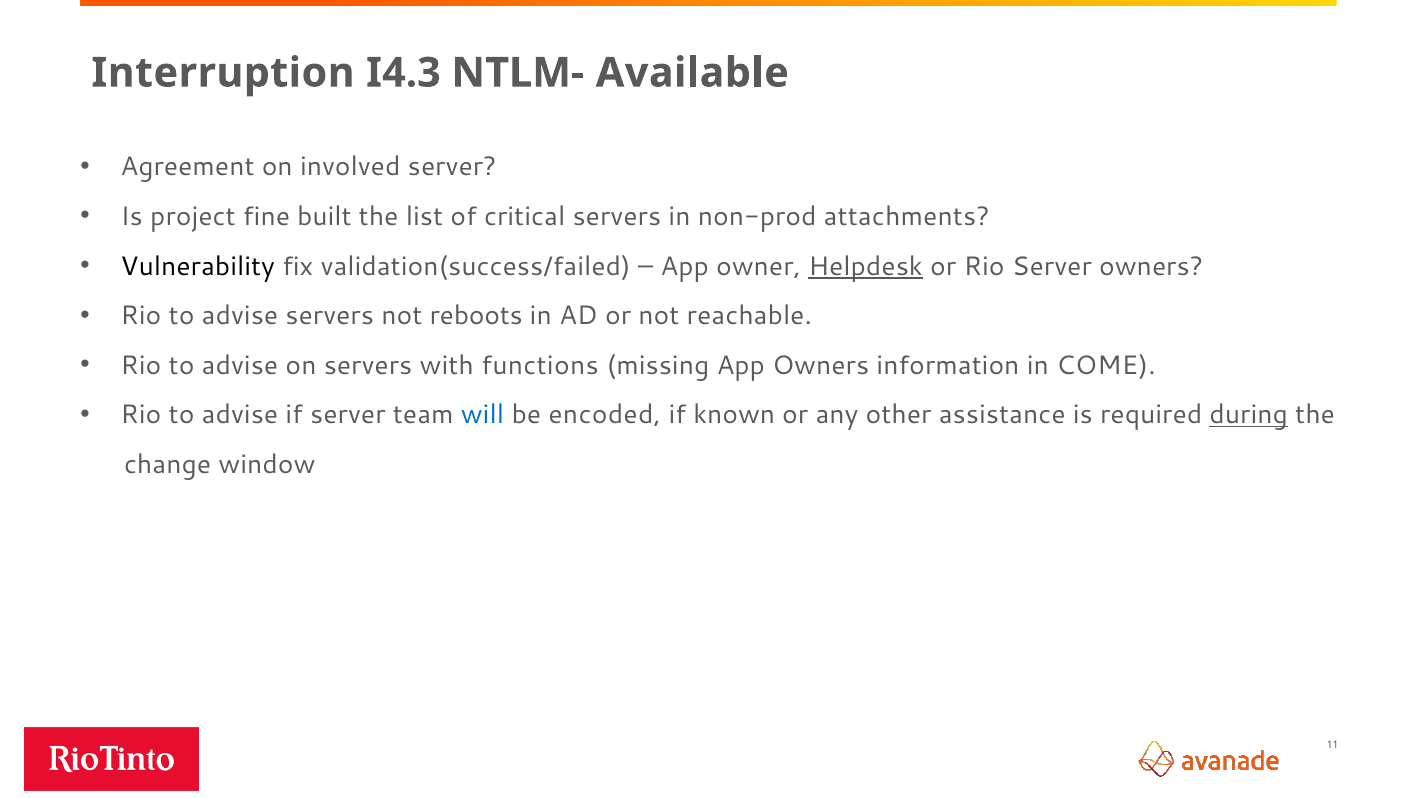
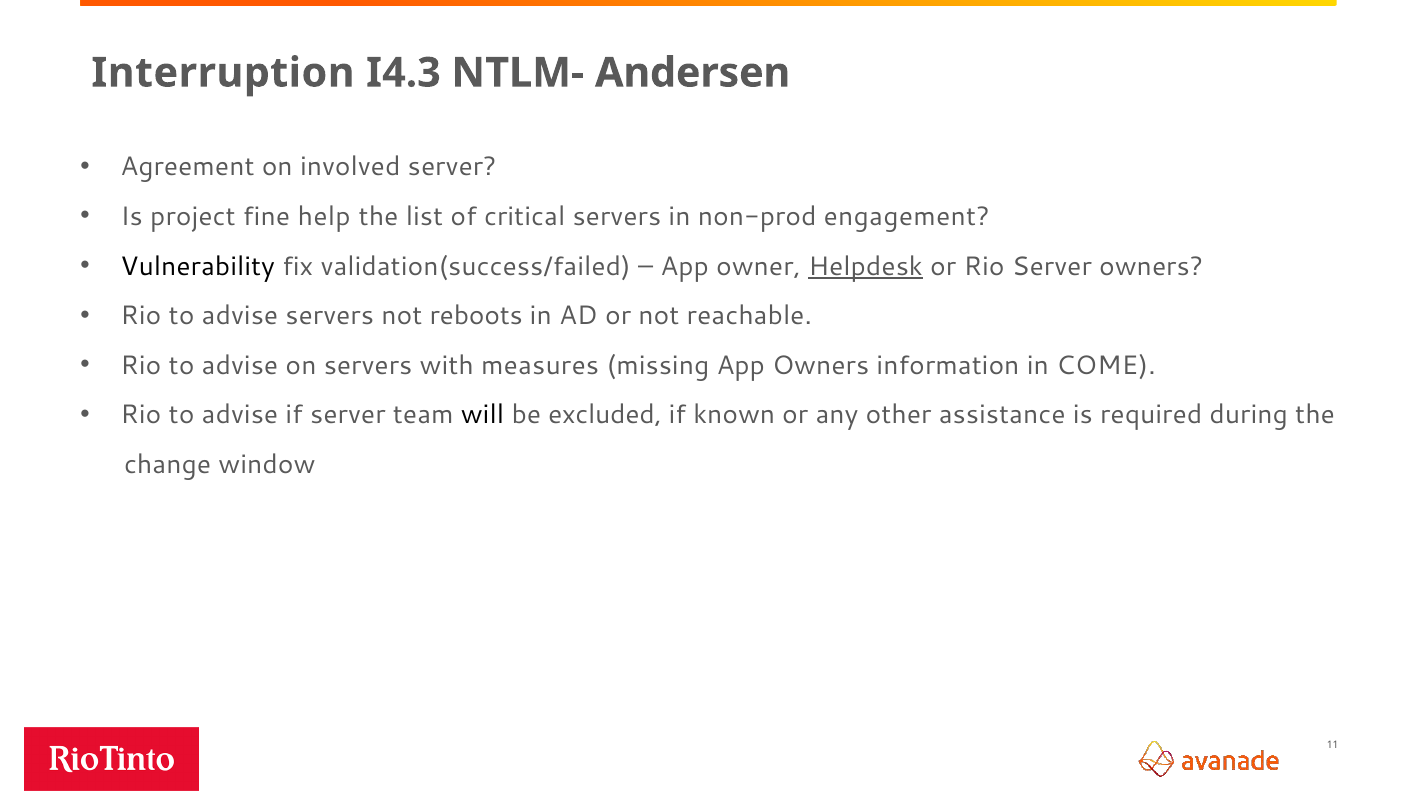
Available: Available -> Andersen
built: built -> help
attachments: attachments -> engagement
functions: functions -> measures
will colour: blue -> black
encoded: encoded -> excluded
during underline: present -> none
